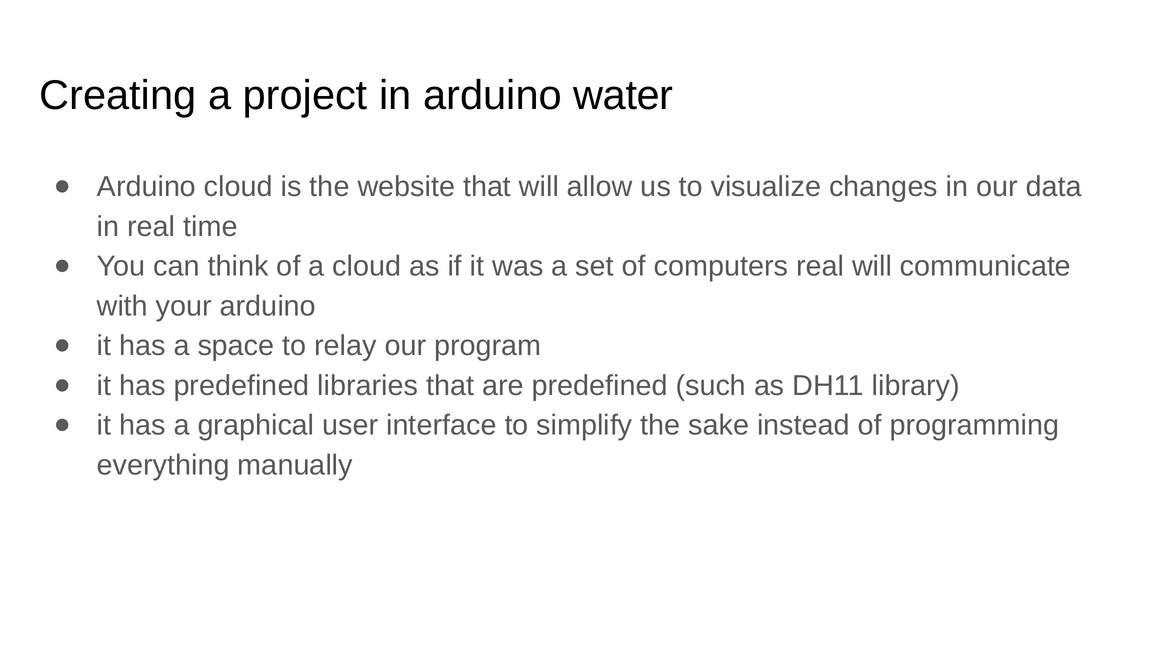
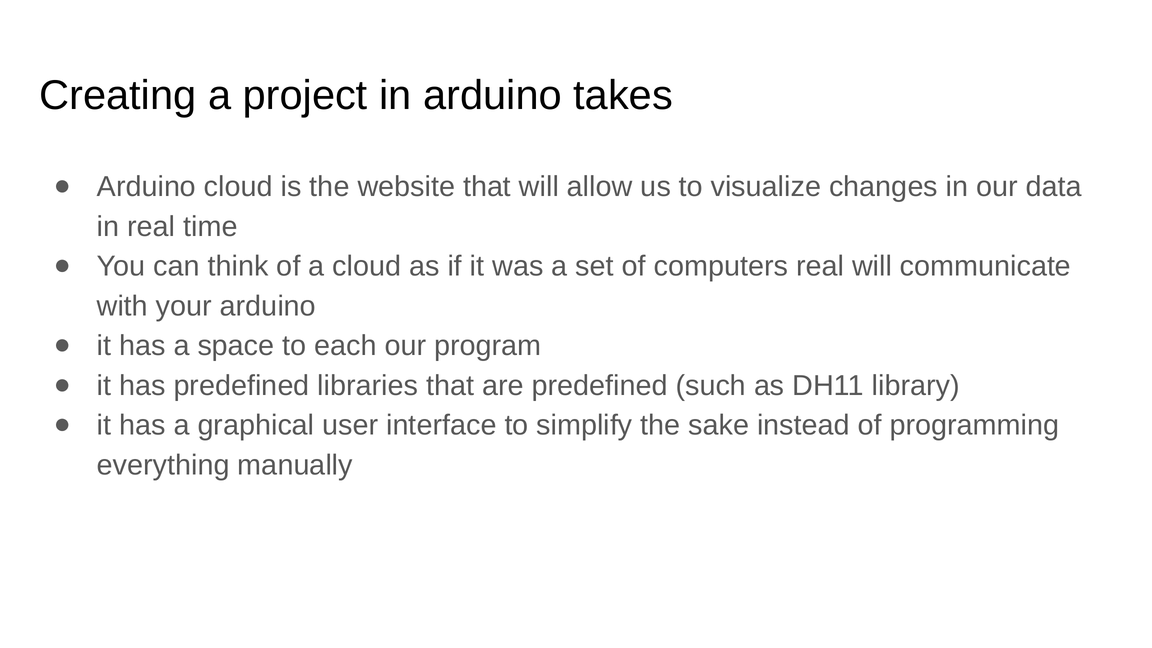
water: water -> takes
relay: relay -> each
